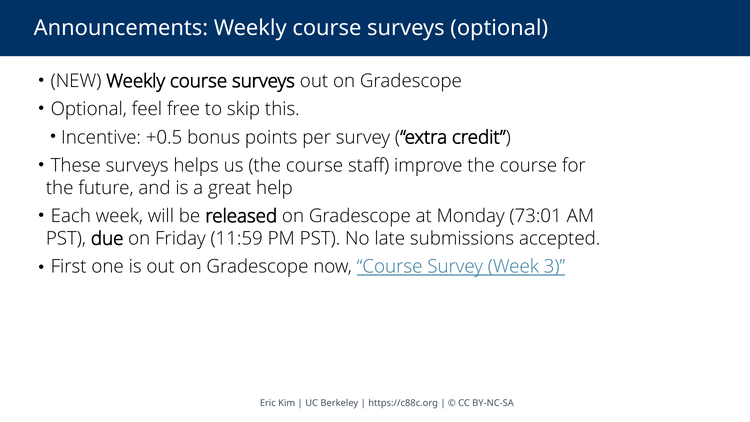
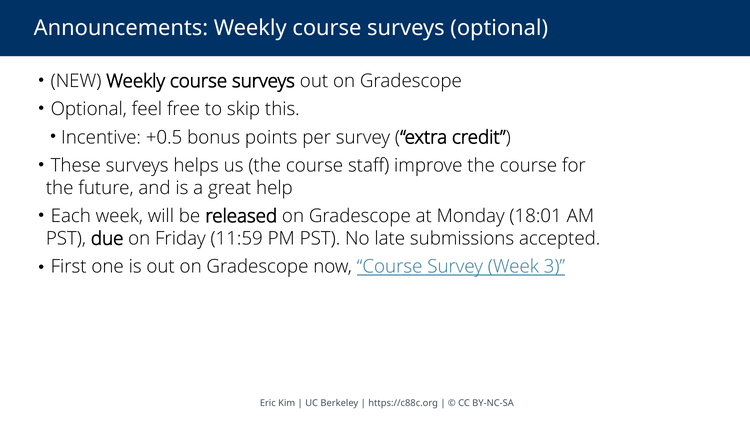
73:01: 73:01 -> 18:01
